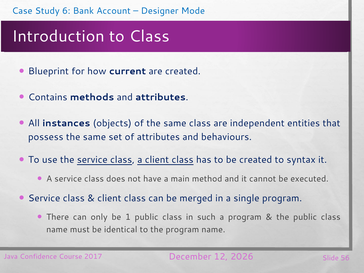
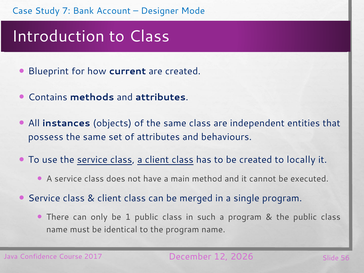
6: 6 -> 7
syntax: syntax -> locally
